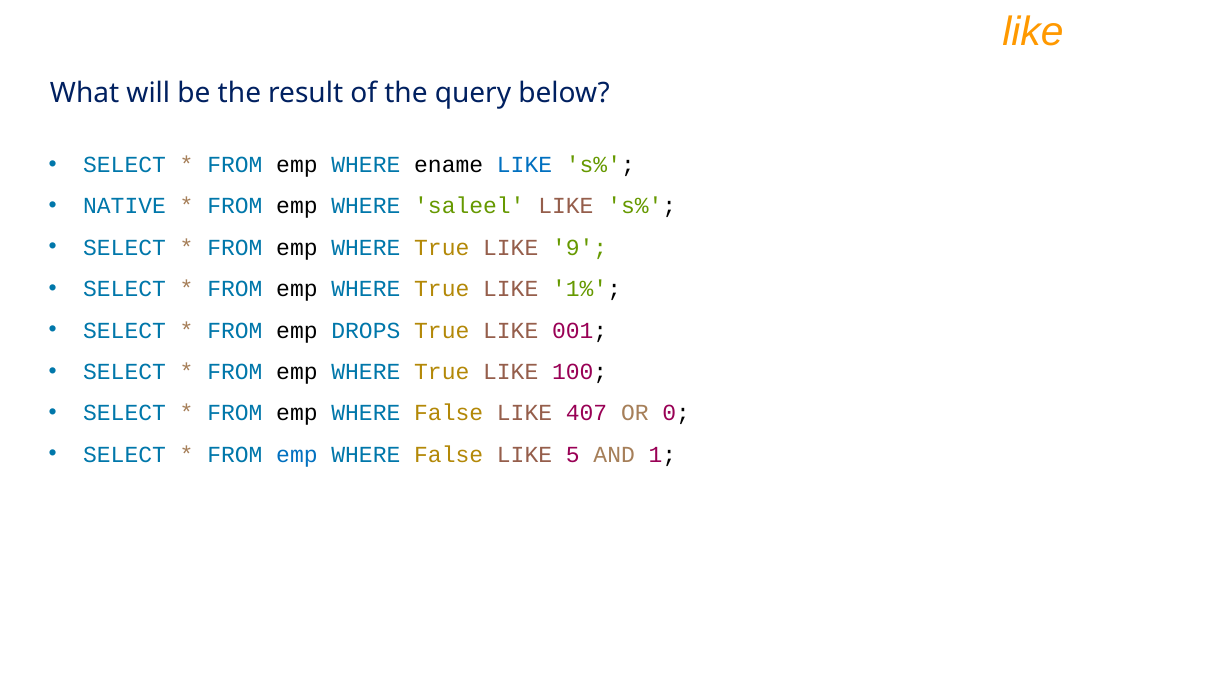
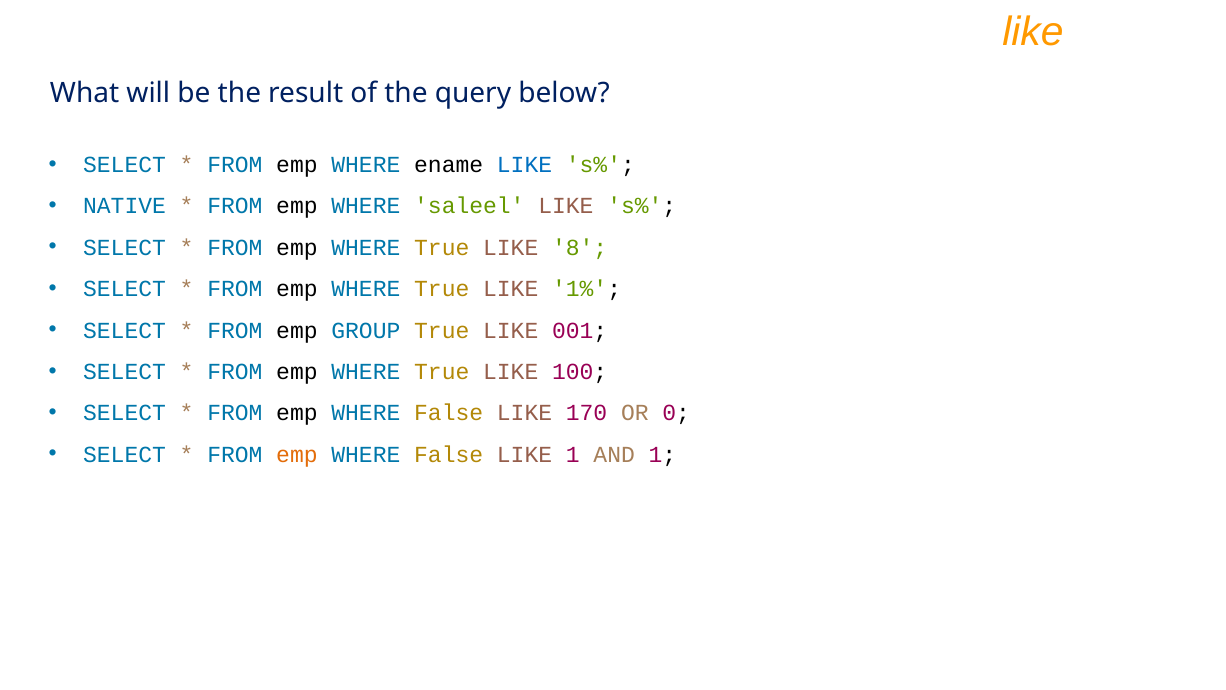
9: 9 -> 8
DROPS: DROPS -> GROUP
407: 407 -> 170
emp at (297, 454) colour: blue -> orange
LIKE 5: 5 -> 1
